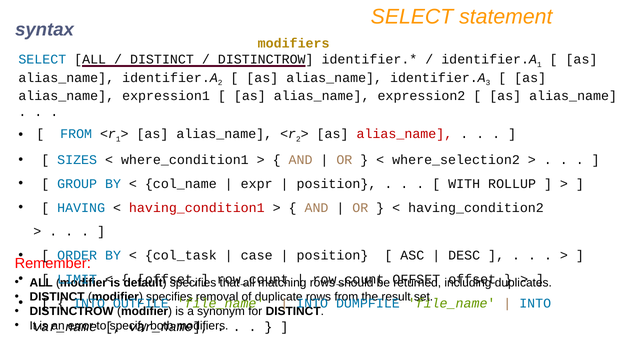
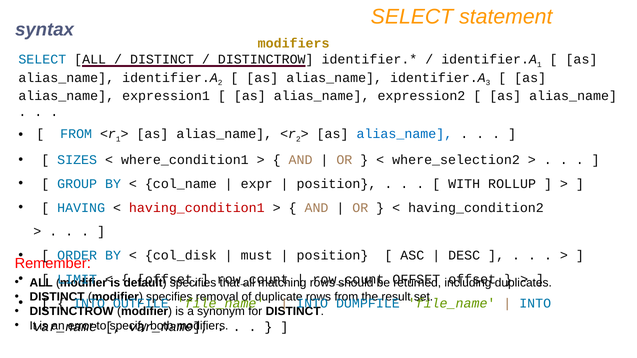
alias_name at (404, 134) colour: red -> blue
col_task: col_task -> col_disk
case: case -> must
